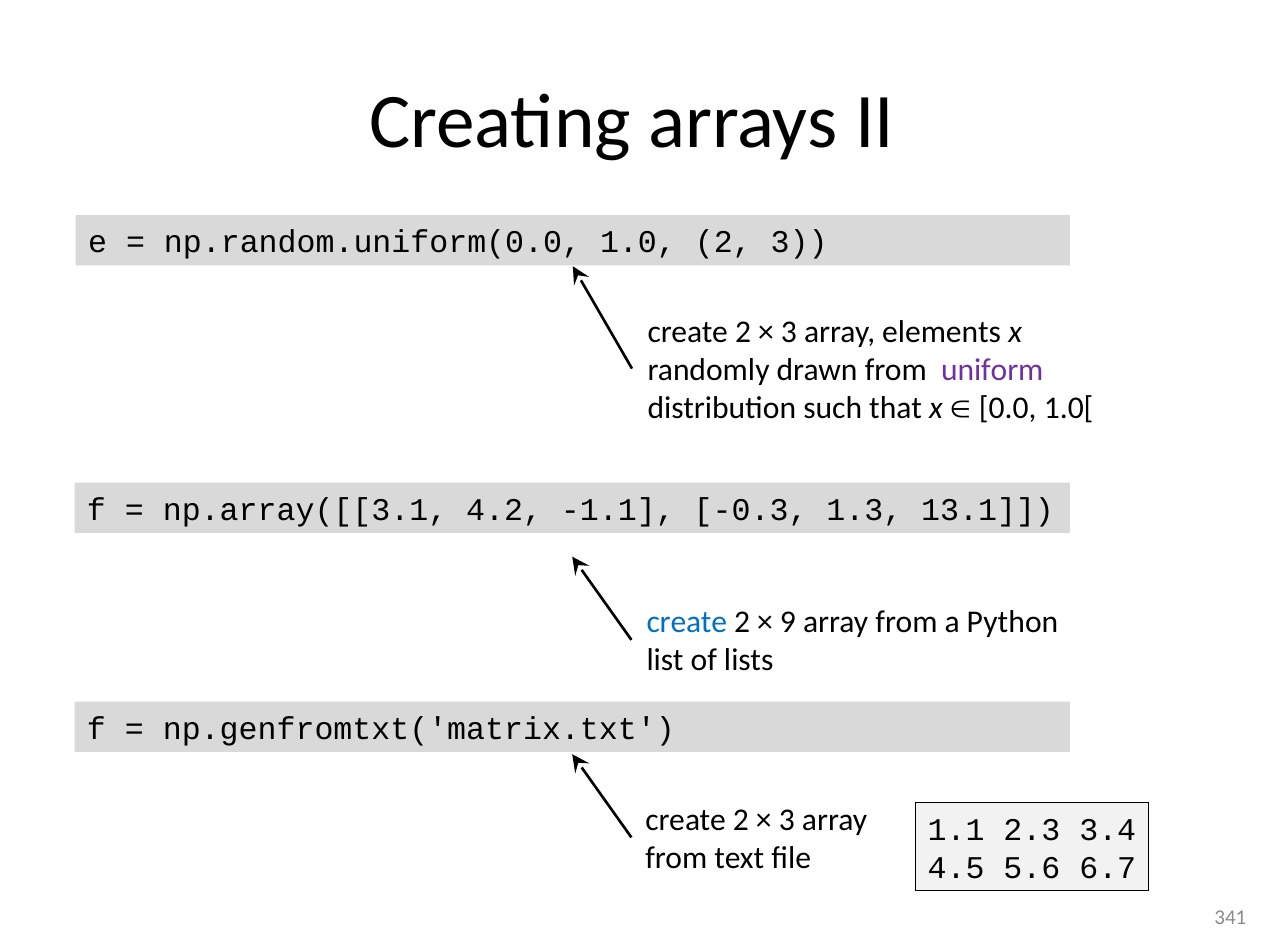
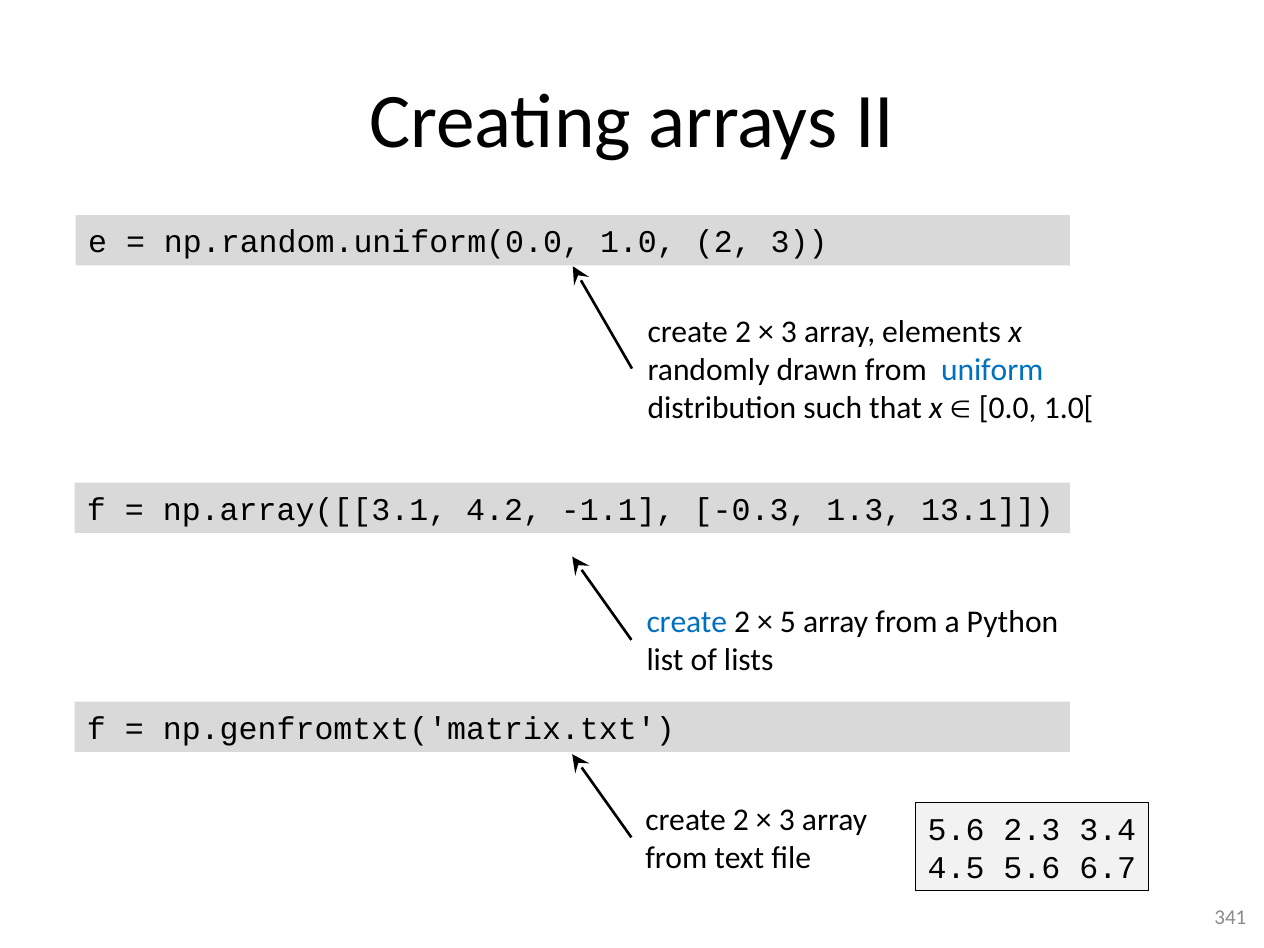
uniform colour: purple -> blue
9: 9 -> 5
1.1 at (956, 830): 1.1 -> 5.6
